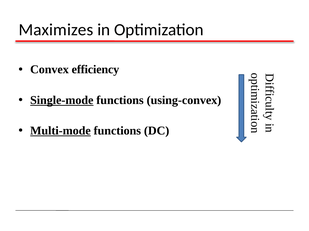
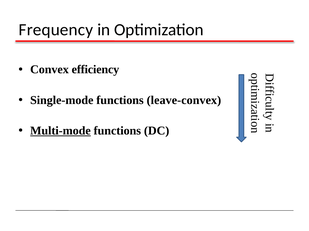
Maximizes: Maximizes -> Frequency
Single-mode underline: present -> none
using-convex: using-convex -> leave-convex
